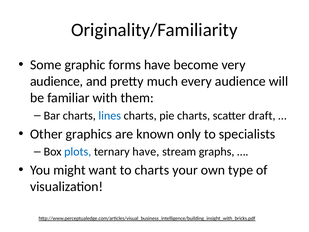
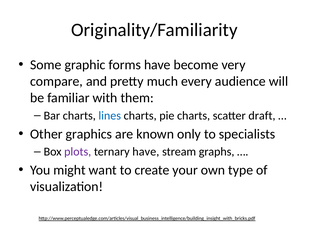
audience at (57, 81): audience -> compare
plots colour: blue -> purple
to charts: charts -> create
